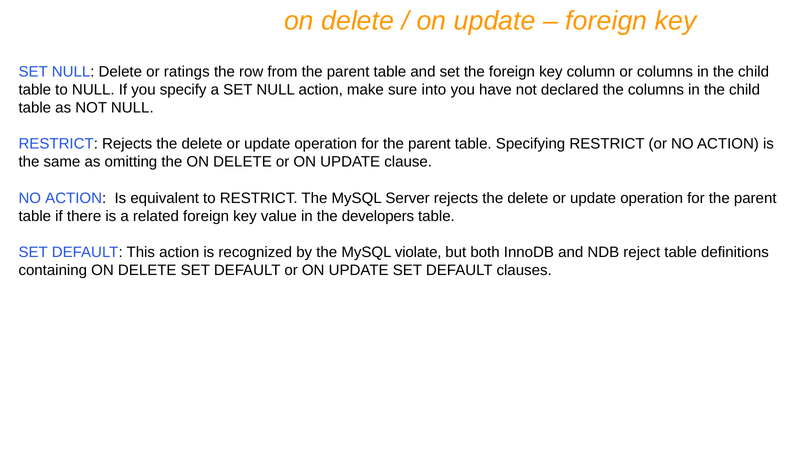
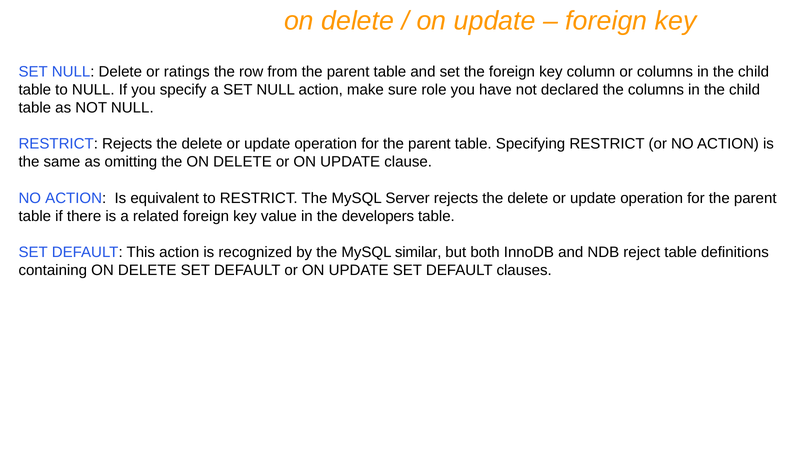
into: into -> role
violate: violate -> similar
